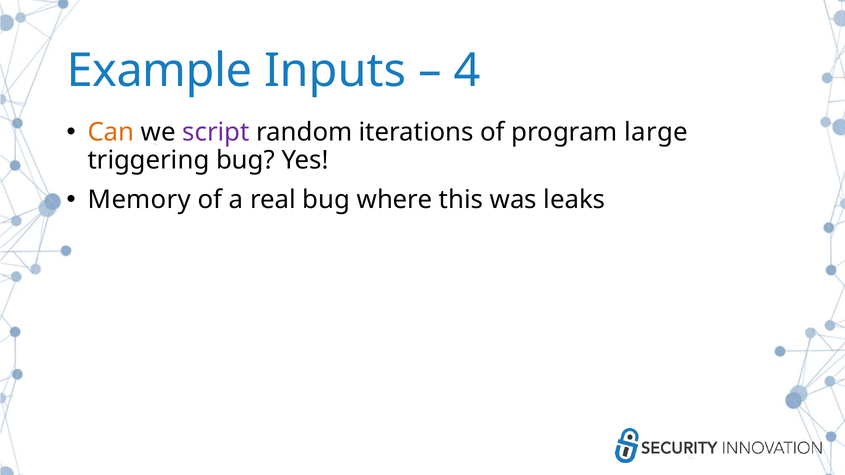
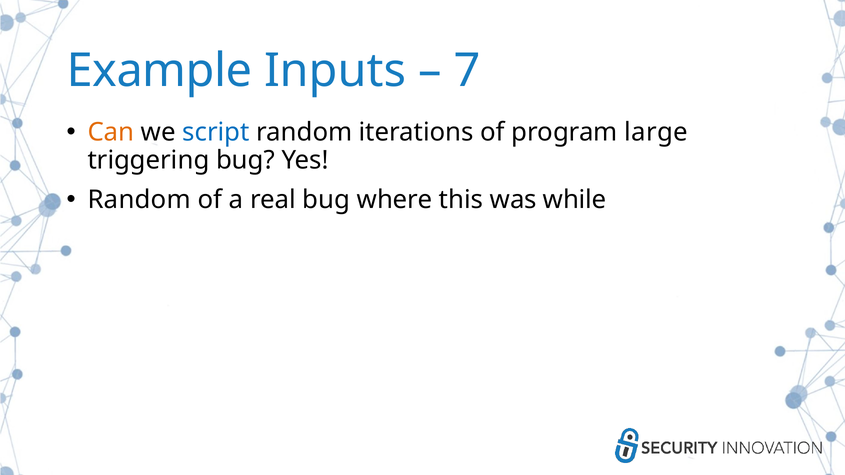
4: 4 -> 7
script colour: purple -> blue
Memory at (139, 200): Memory -> Random
leaks: leaks -> while
